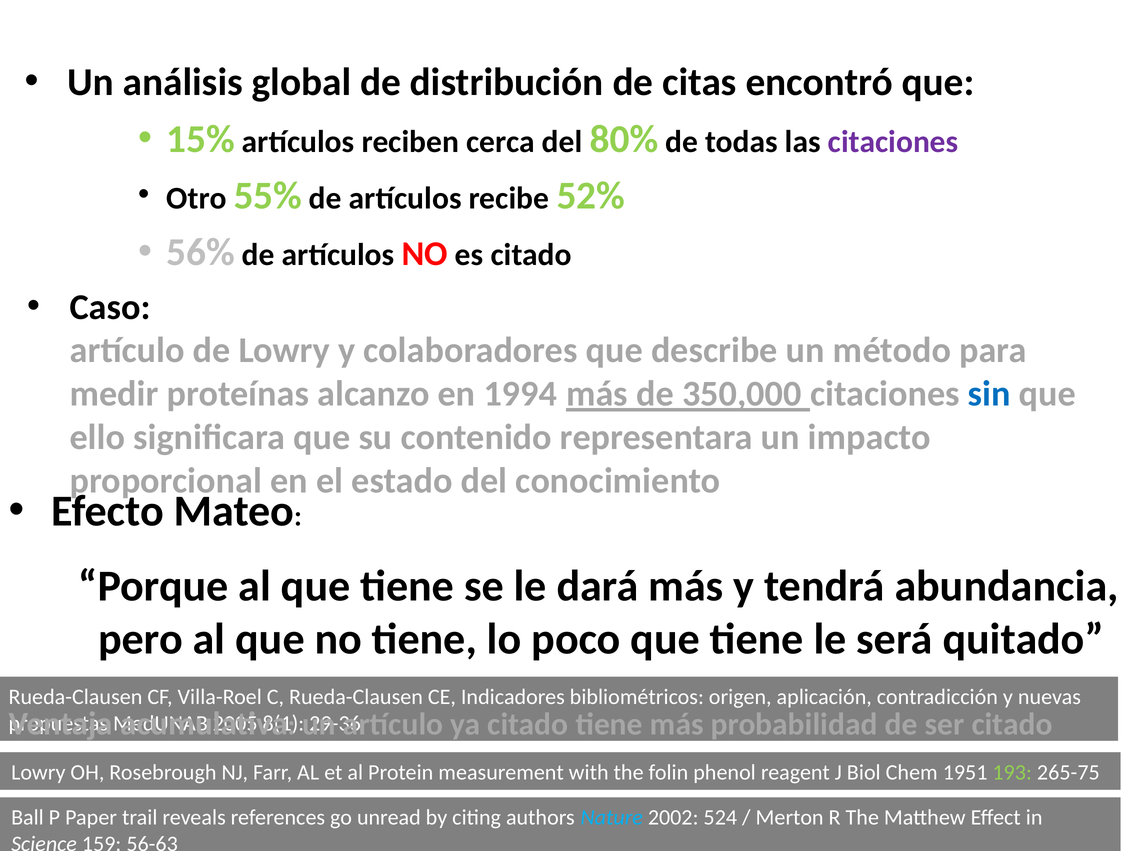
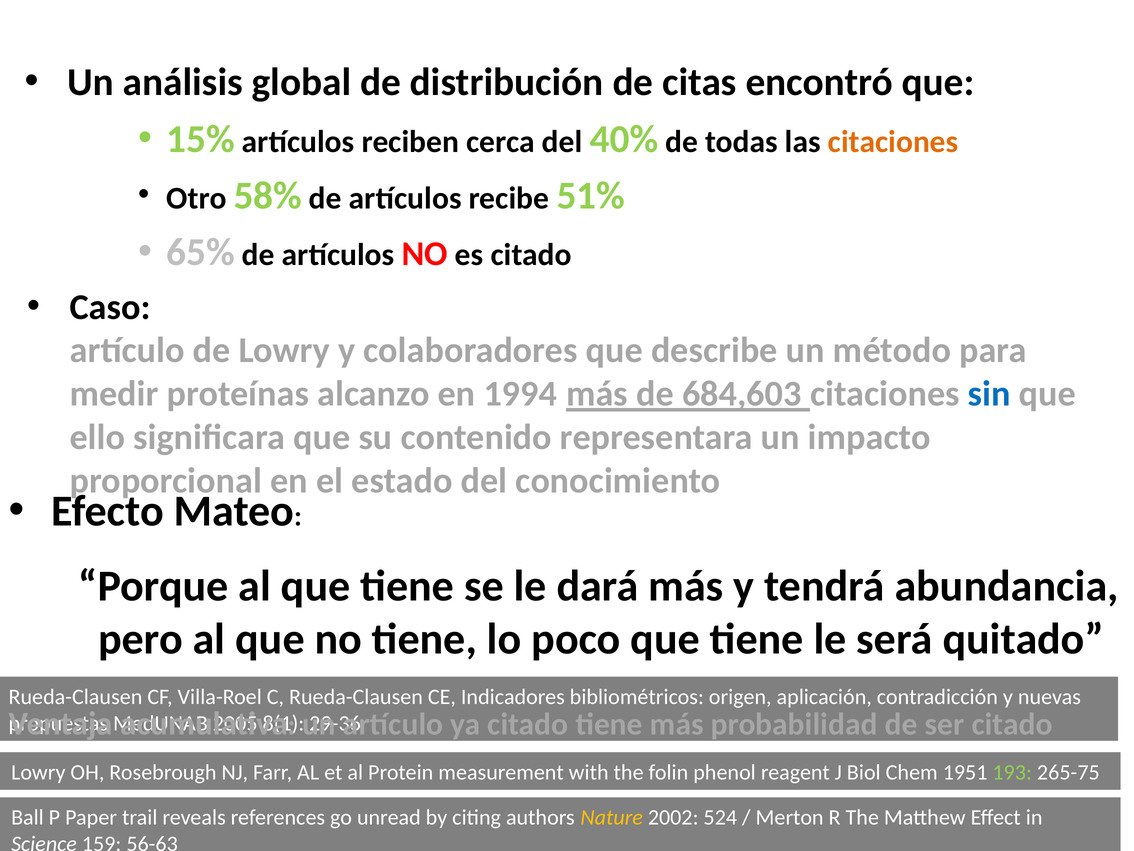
80%: 80% -> 40%
citaciones at (893, 142) colour: purple -> orange
55%: 55% -> 58%
52%: 52% -> 51%
56%: 56% -> 65%
350,000: 350,000 -> 684,603
Nature colour: light blue -> yellow
